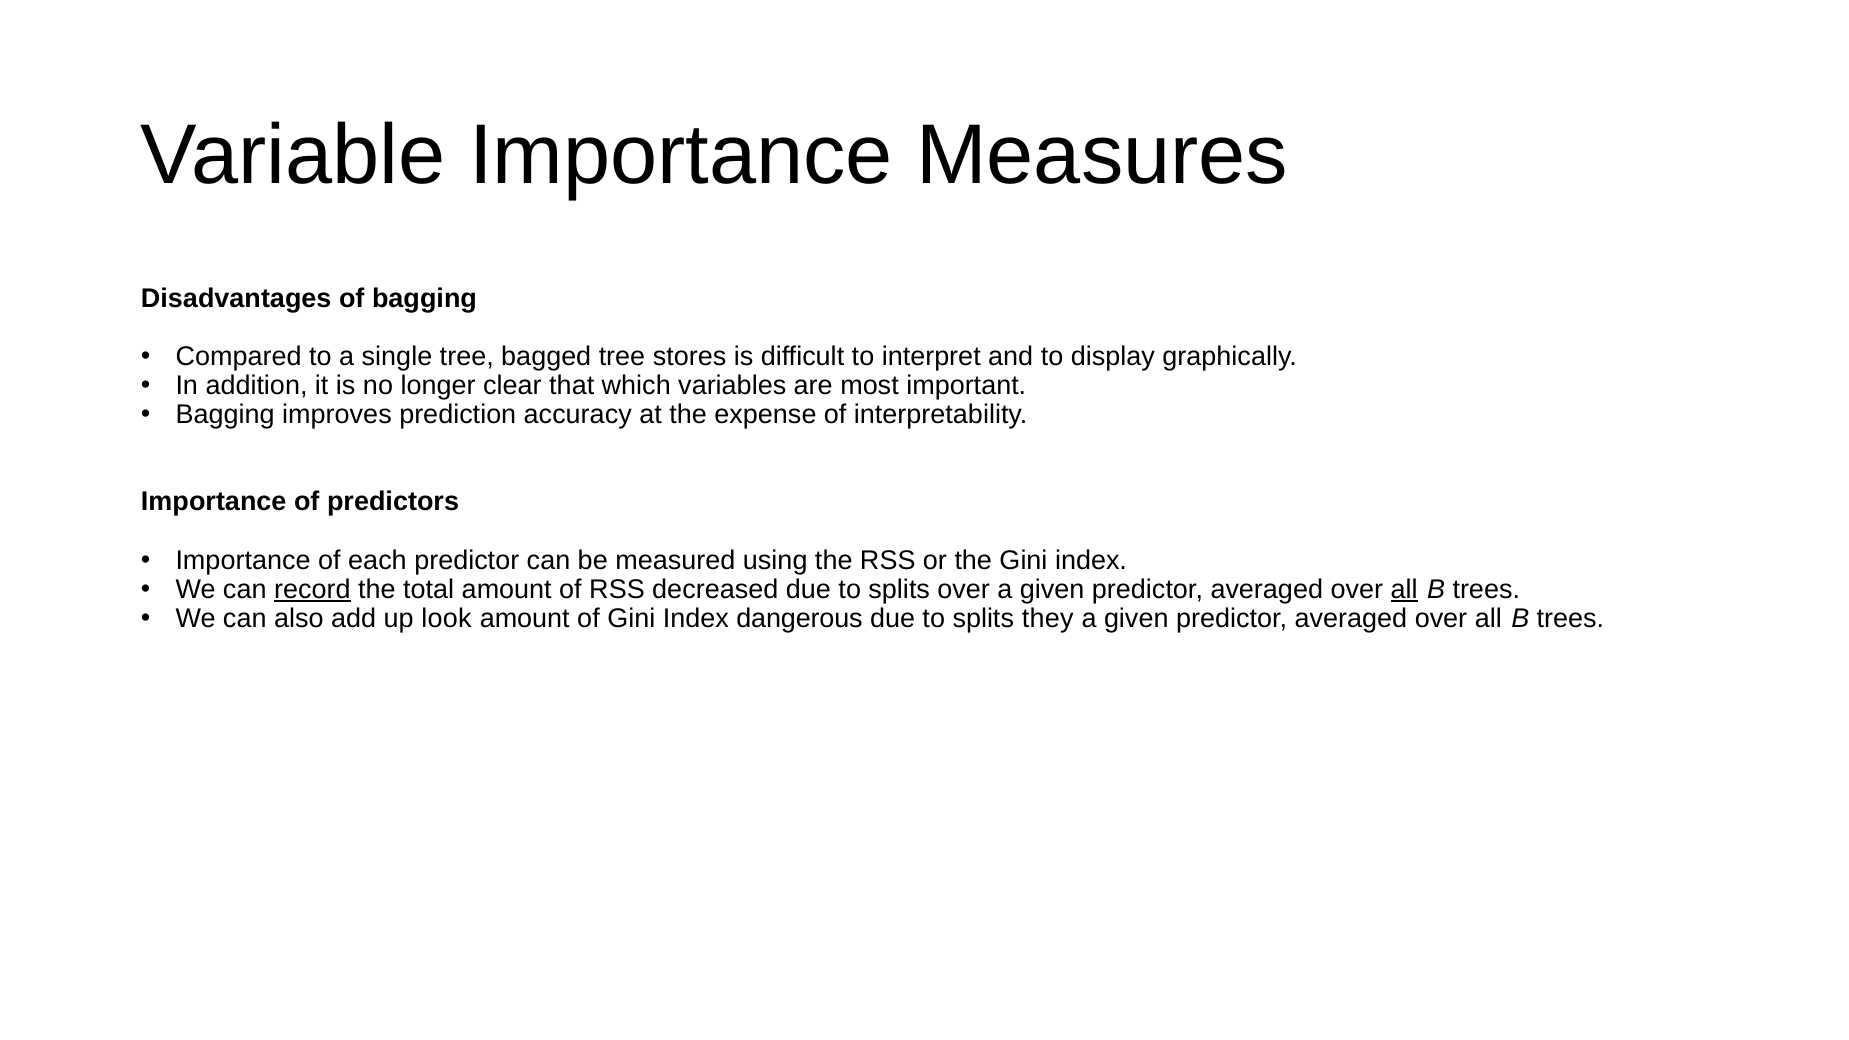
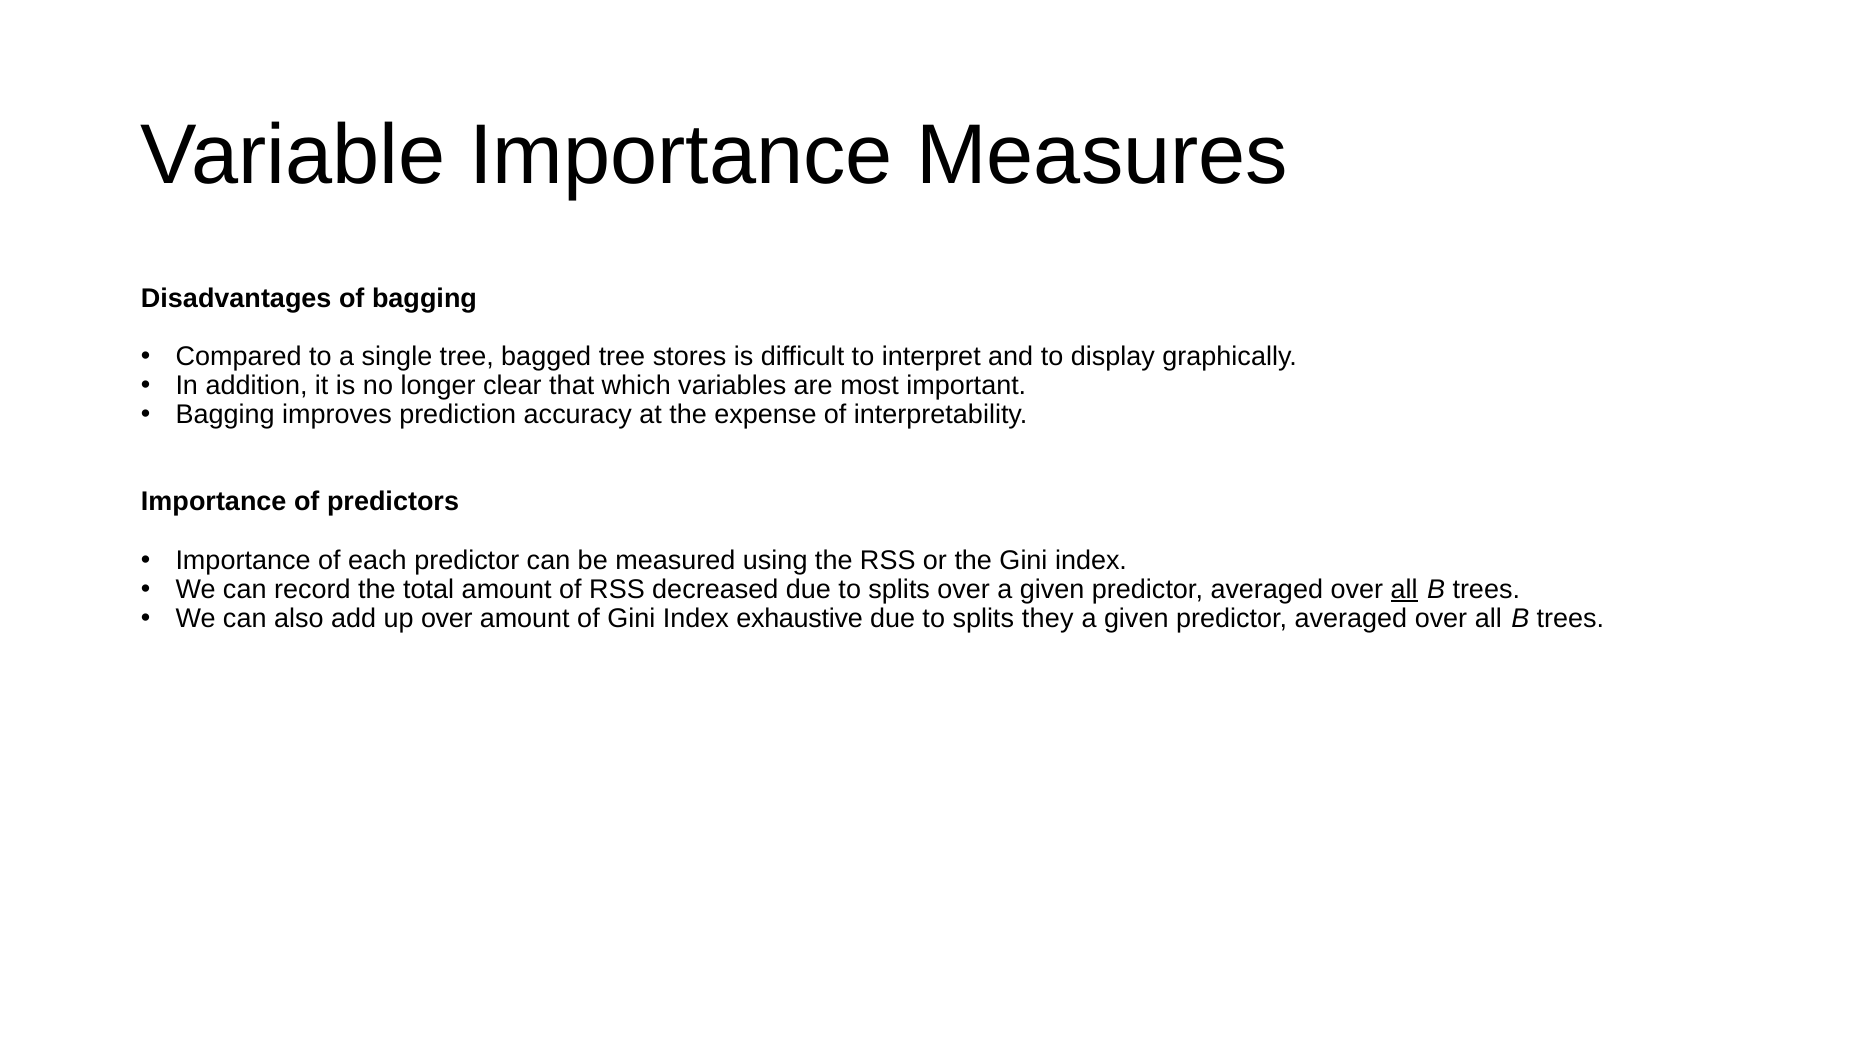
record underline: present -> none
up look: look -> over
dangerous: dangerous -> exhaustive
